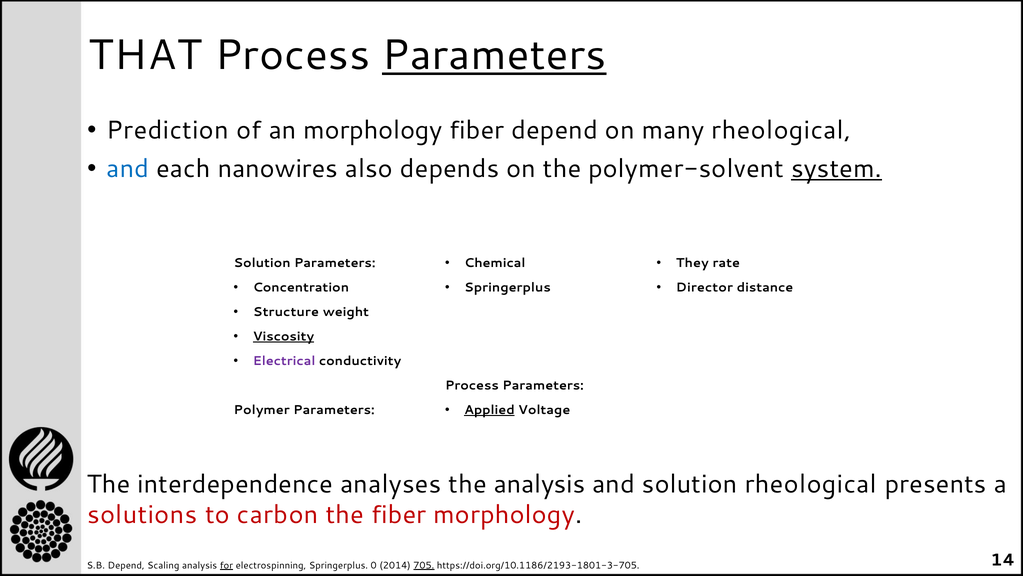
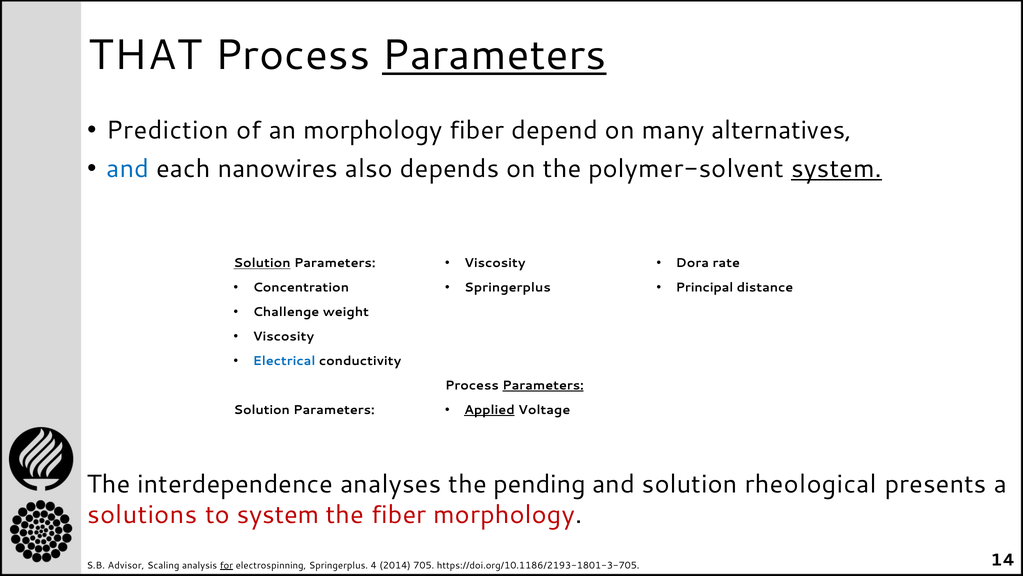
many rheological: rheological -> alternatives
Chemical at (495, 263): Chemical -> Viscosity
They: They -> Dora
Solution at (262, 263) underline: none -> present
Director: Director -> Principal
Structure: Structure -> Challenge
Viscosity at (283, 336) underline: present -> none
Electrical colour: purple -> blue
Parameters at (543, 385) underline: none -> present
Polymer at (262, 410): Polymer -> Solution
the analysis: analysis -> pending
to carbon: carbon -> system
S.B Depend: Depend -> Advisor
0: 0 -> 4
705 underline: present -> none
